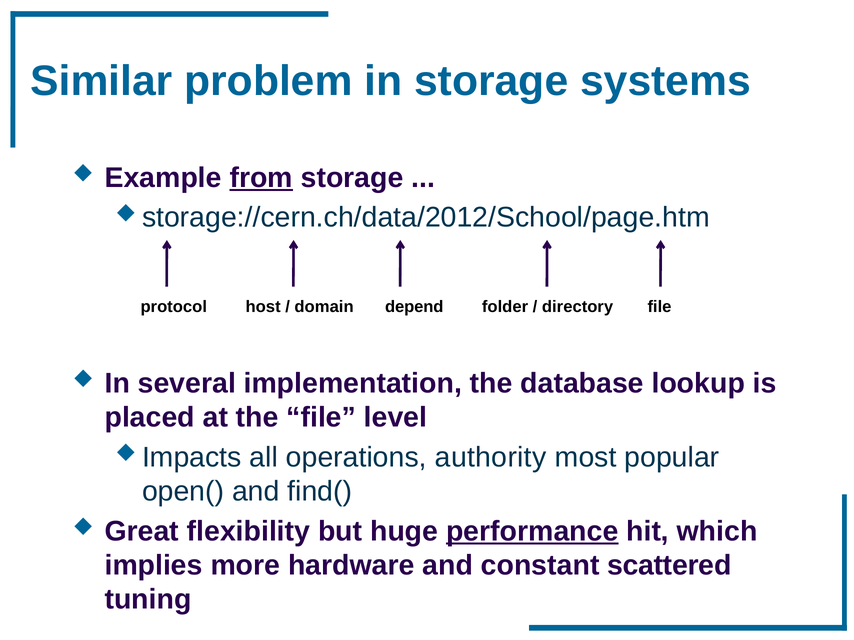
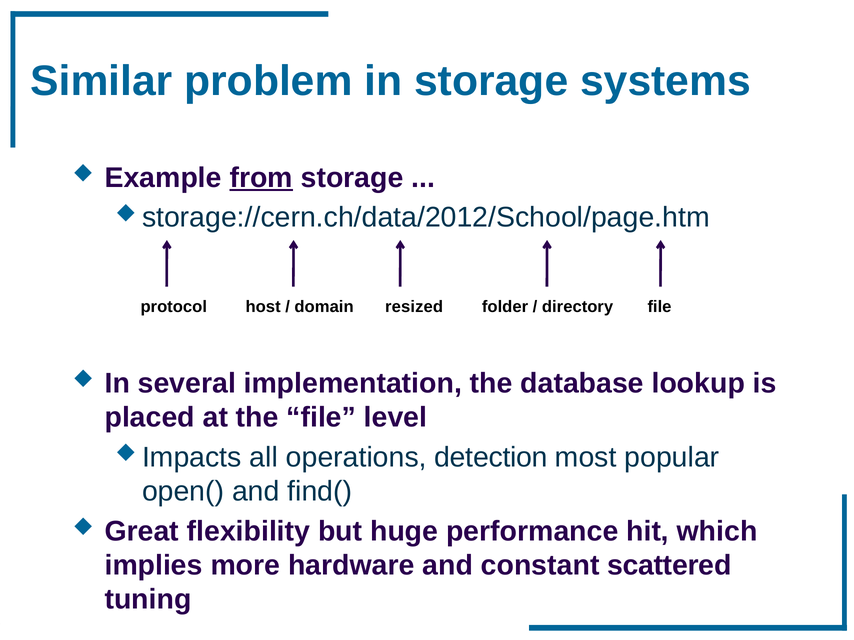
depend: depend -> resized
authority: authority -> detection
performance underline: present -> none
